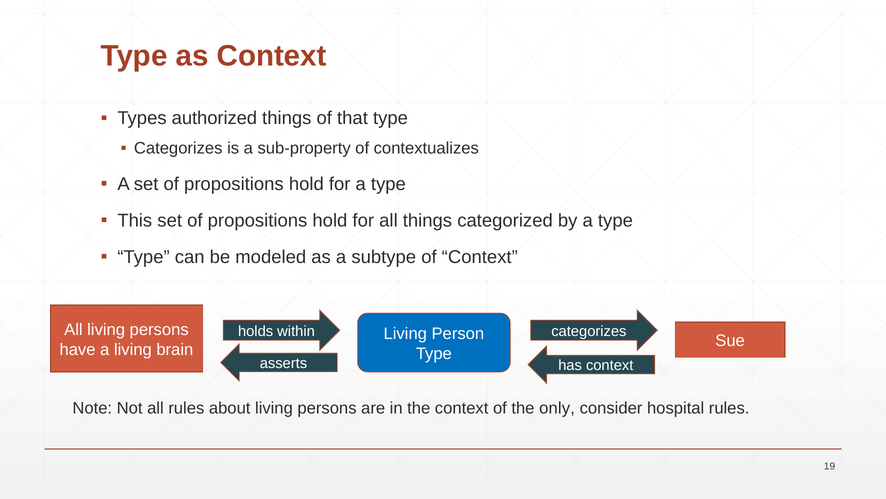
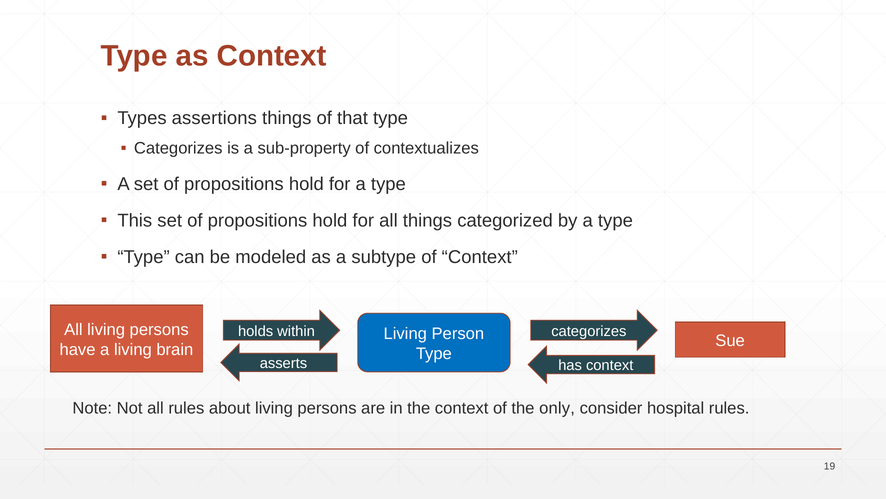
authorized: authorized -> assertions
